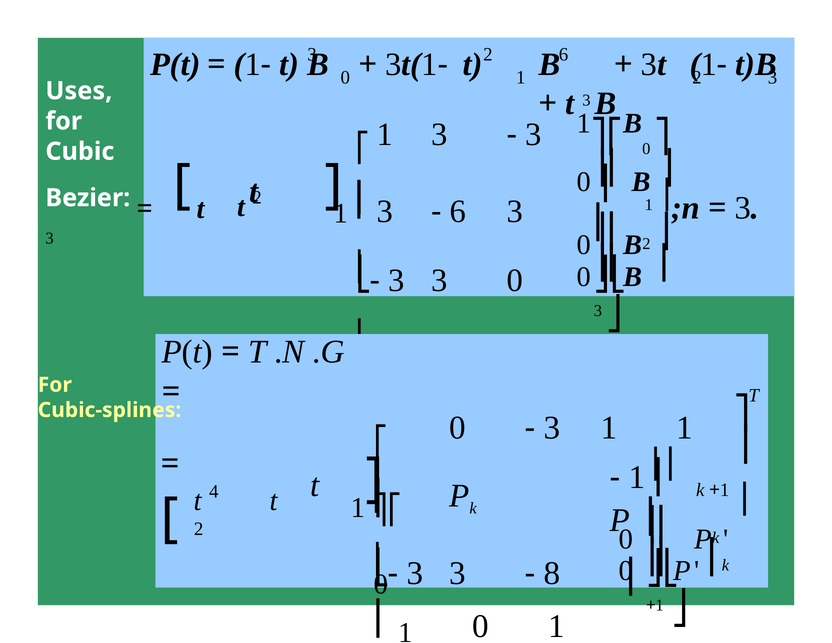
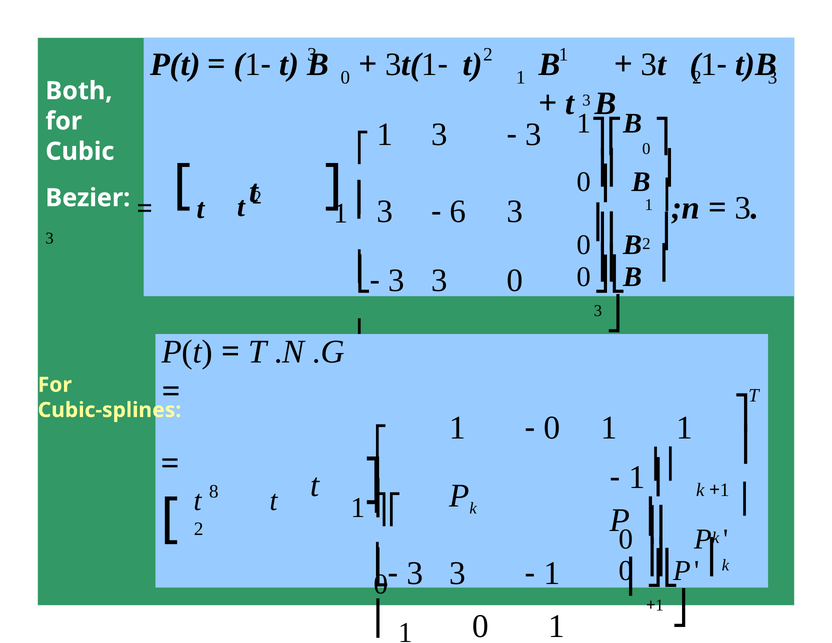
2 6: 6 -> 1
Uses: Uses -> Both
0 at (458, 428): 0 -> 1
3 at (552, 428): 3 -> 0
4: 4 -> 8
8 at (552, 573): 8 -> 1
